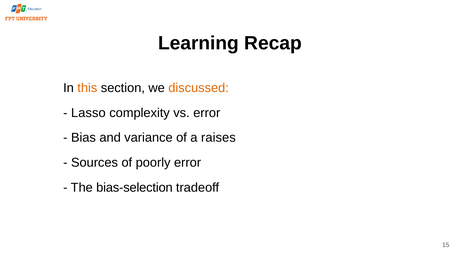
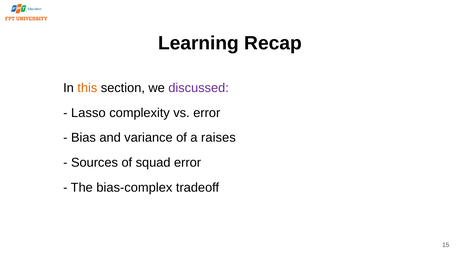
discussed colour: orange -> purple
poorly: poorly -> squad
bias-selection: bias-selection -> bias-complex
